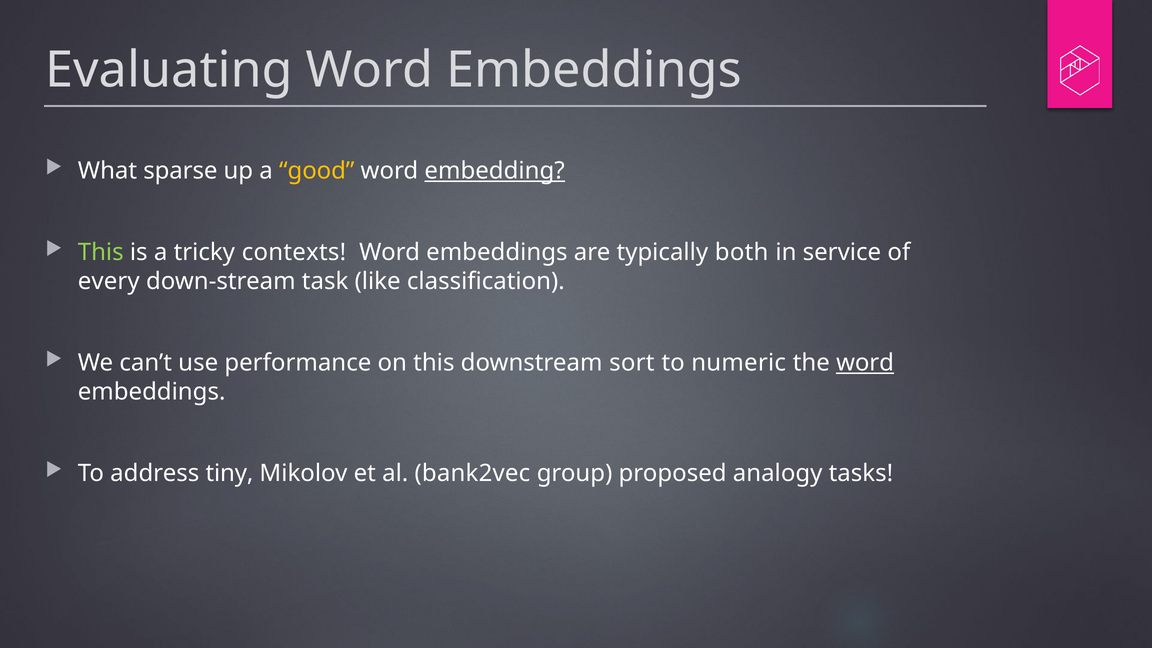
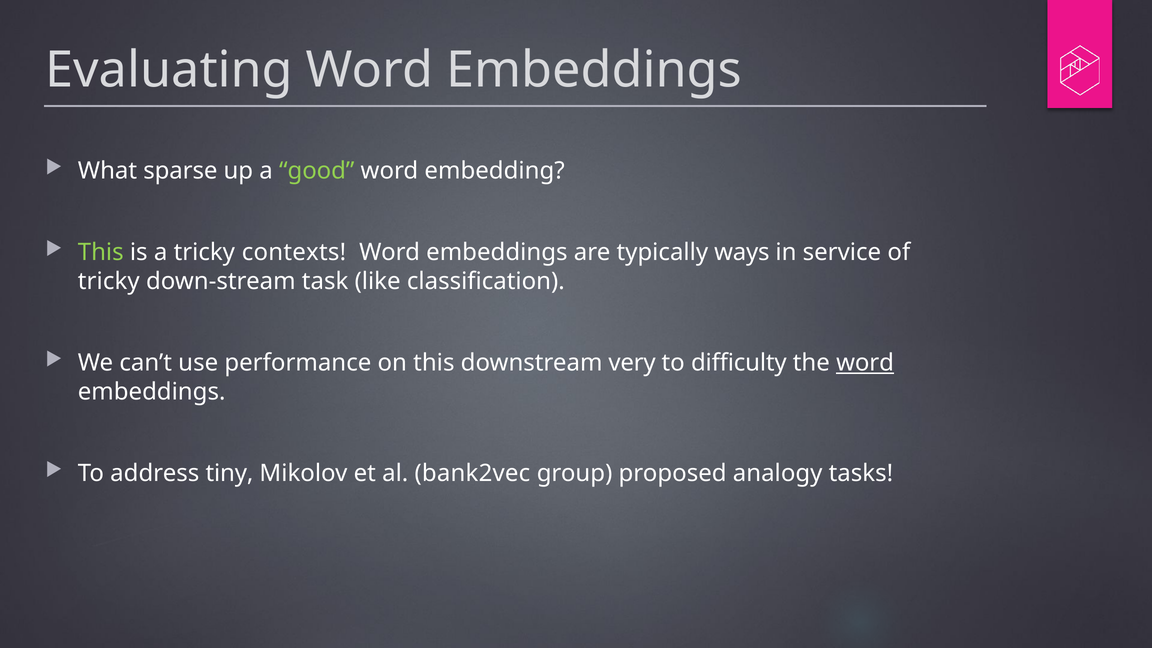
good colour: yellow -> light green
embedding underline: present -> none
both: both -> ways
every at (109, 281): every -> tricky
sort: sort -> very
numeric: numeric -> difficulty
